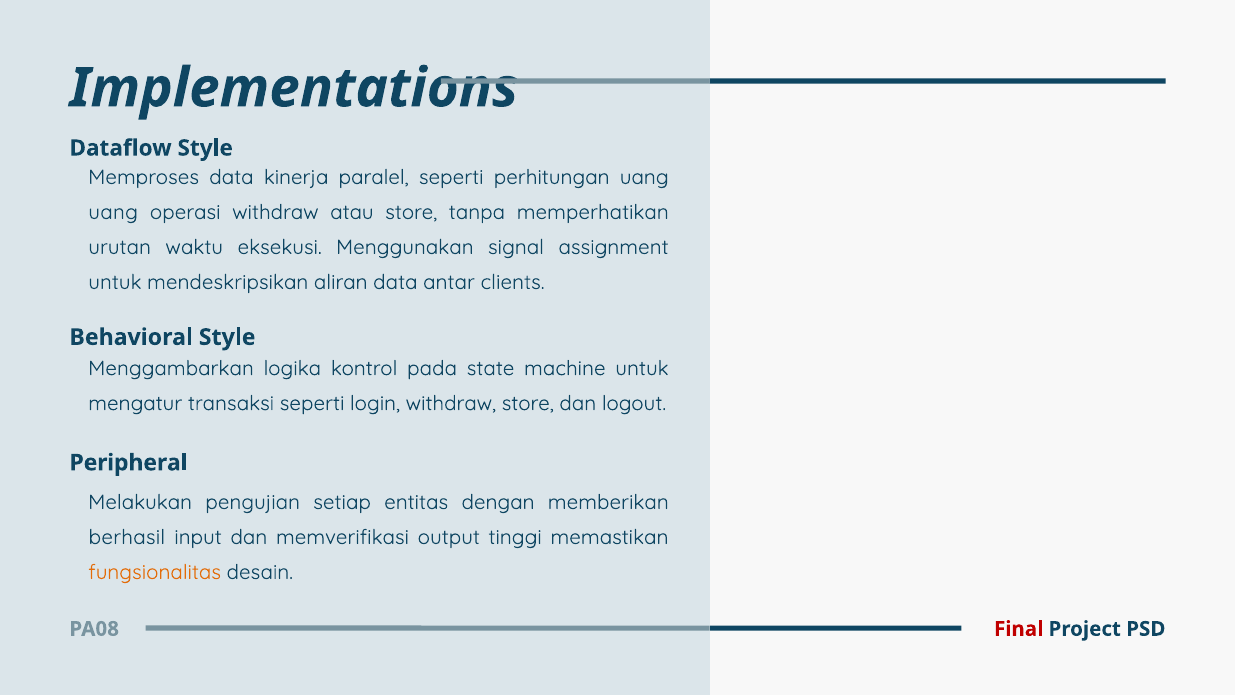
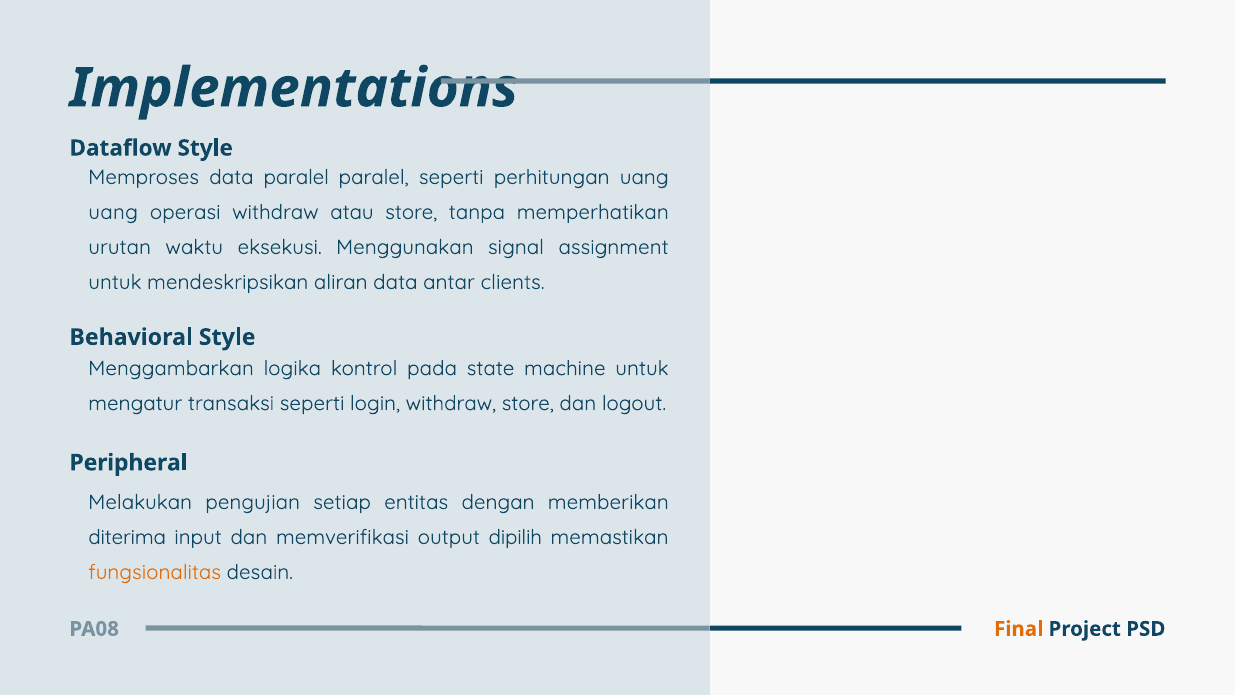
data kinerja: kinerja -> paralel
berhasil: berhasil -> diterima
tinggi: tinggi -> dipilih
Final colour: red -> orange
